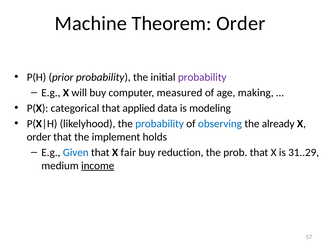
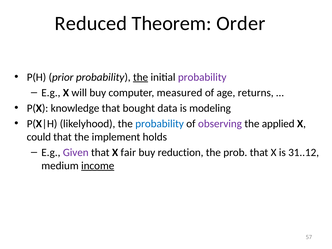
Machine: Machine -> Reduced
the at (141, 77) underline: none -> present
making: making -> returns
categorical: categorical -> knowledge
applied: applied -> bought
observing colour: blue -> purple
already: already -> applied
order at (39, 137): order -> could
Given colour: blue -> purple
31..29: 31..29 -> 31..12
